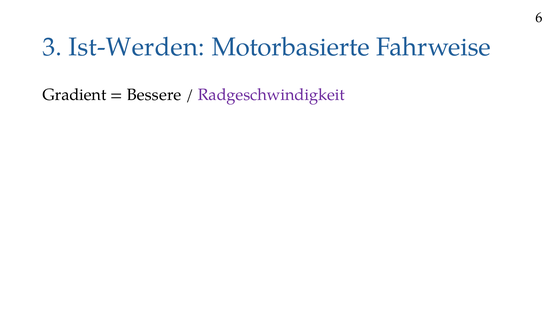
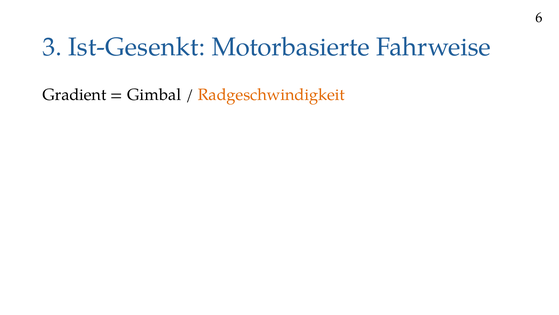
Ist-Werden: Ist-Werden -> Ist-Gesenkt
Bessere: Bessere -> Gimbal
Radgeschwindigkeit colour: purple -> orange
